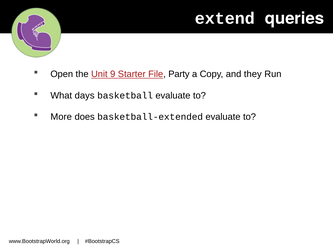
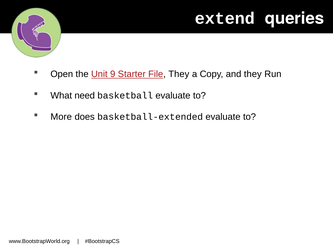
File Party: Party -> They
days: days -> need
